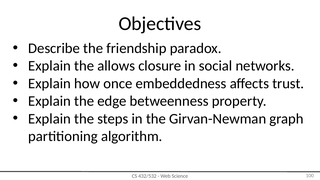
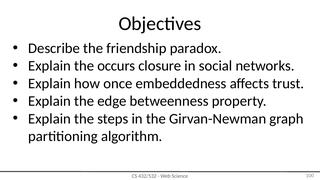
allows: allows -> occurs
